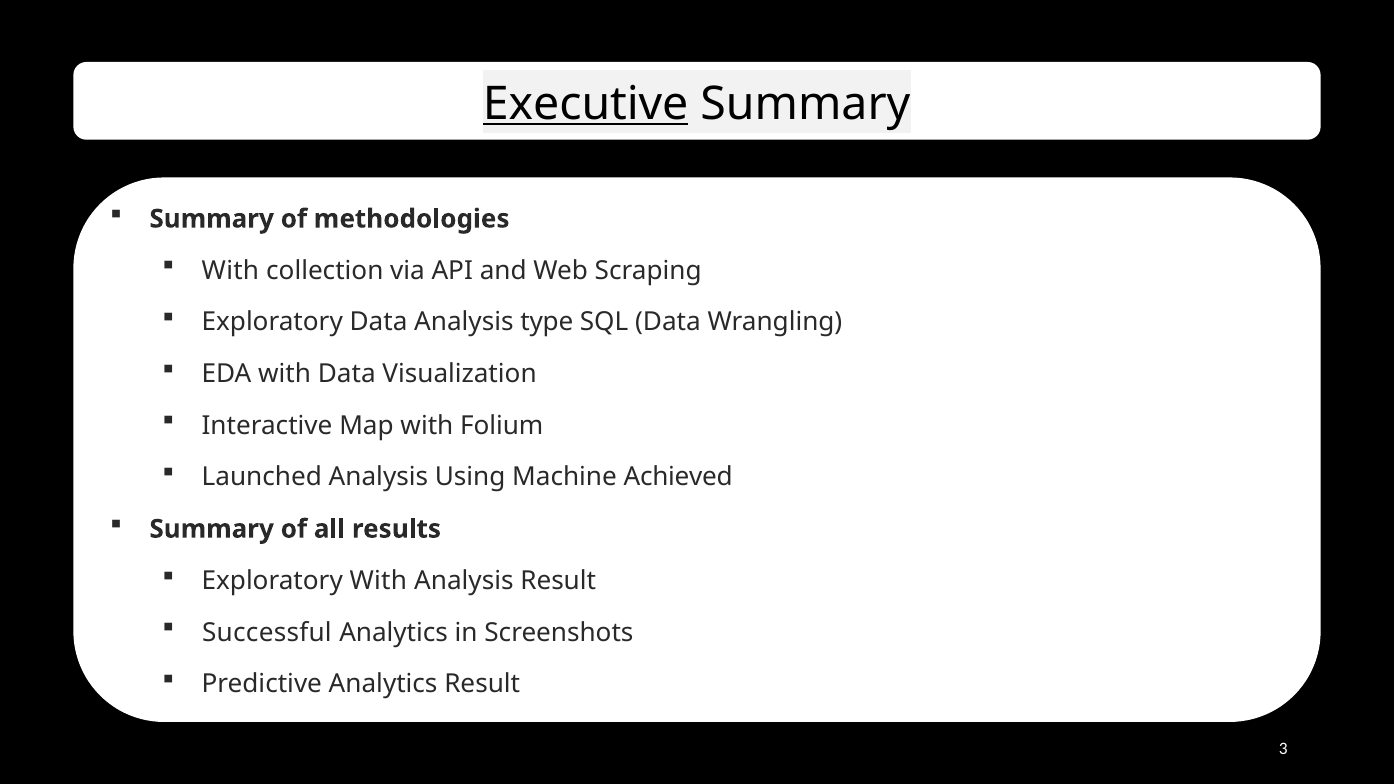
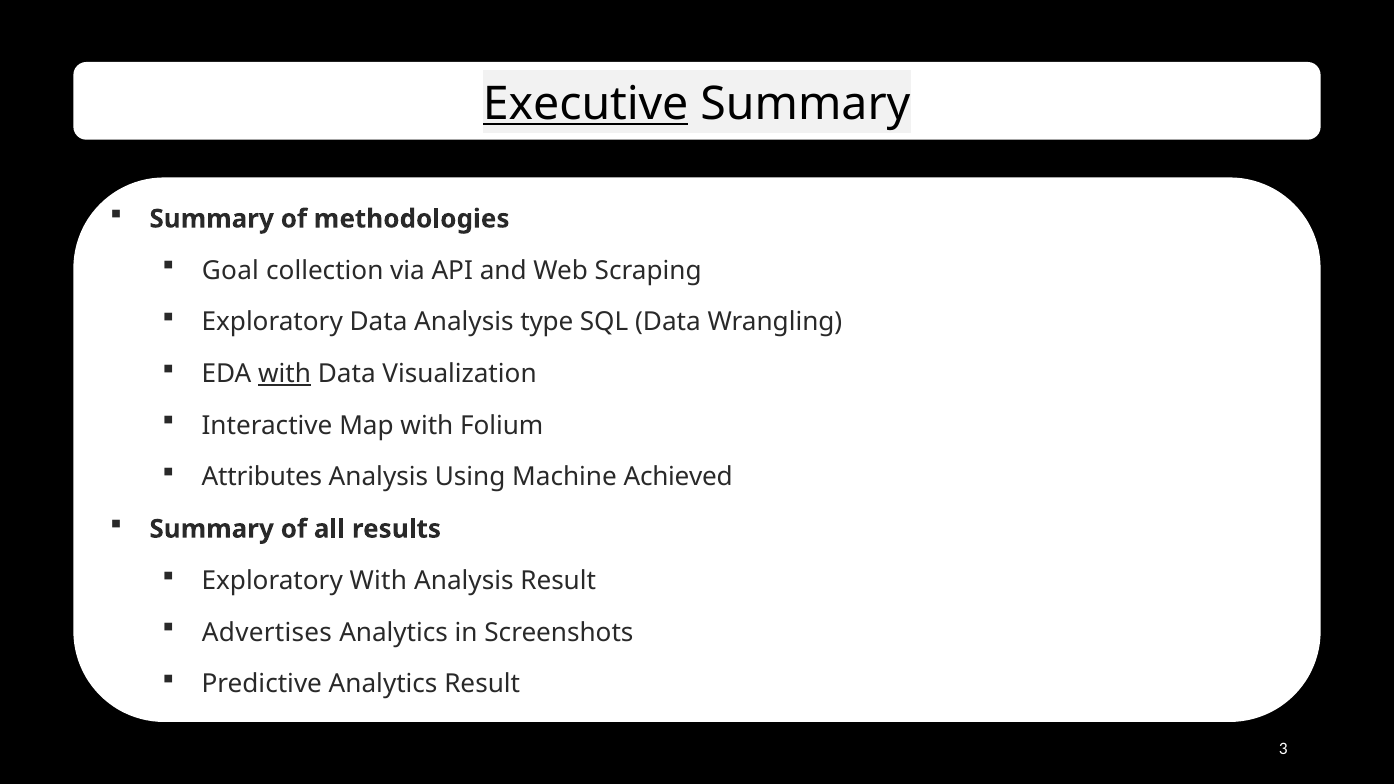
With at (230, 271): With -> Goal
with at (285, 374) underline: none -> present
Launched: Launched -> Attributes
Successful: Successful -> Advertises
